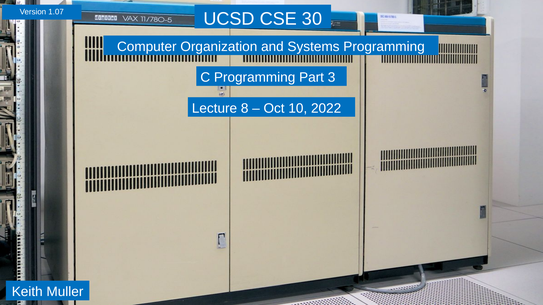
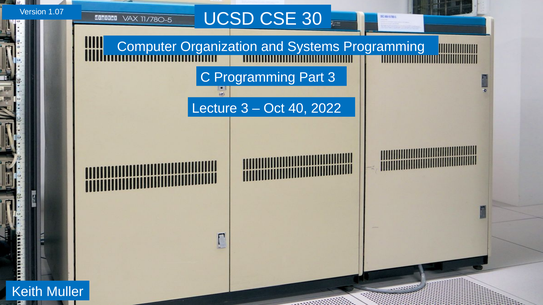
Lecture 8: 8 -> 3
10: 10 -> 40
